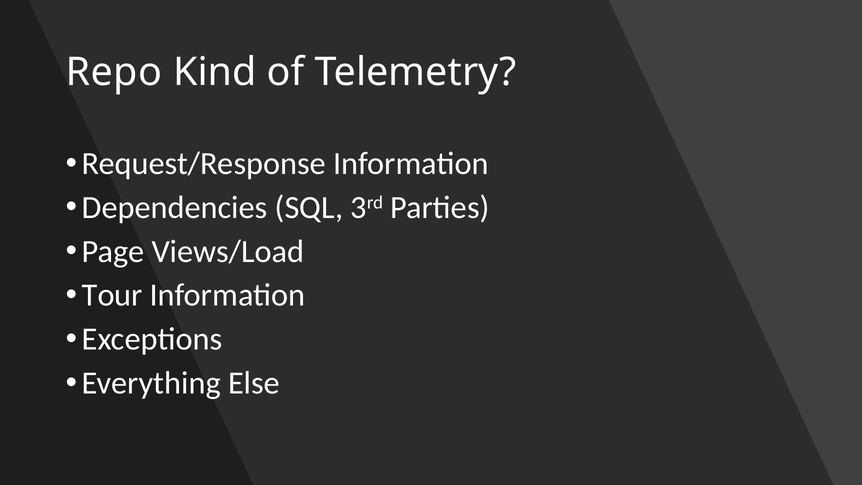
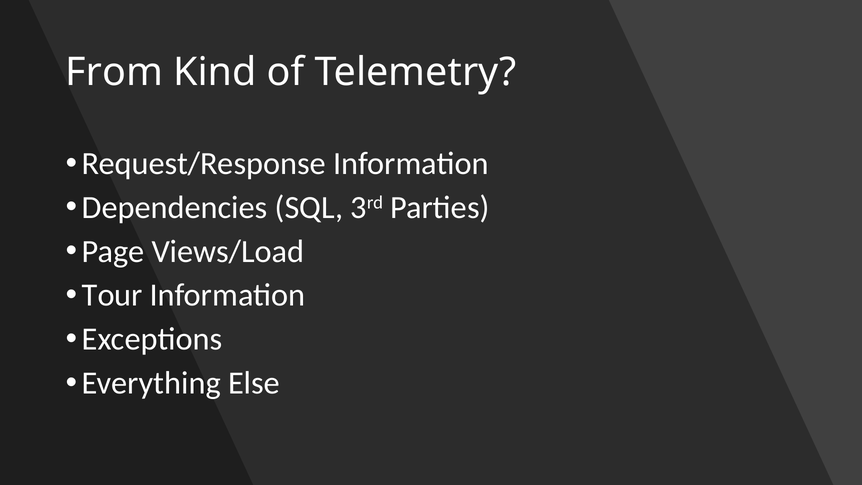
Repo: Repo -> From
